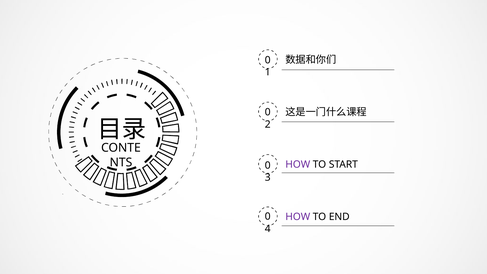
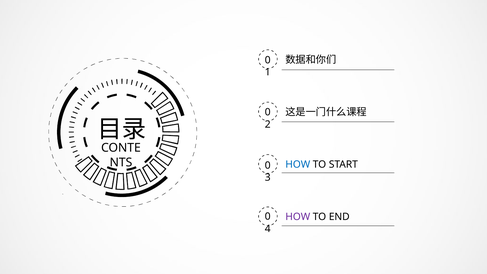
HOW at (298, 164) colour: purple -> blue
